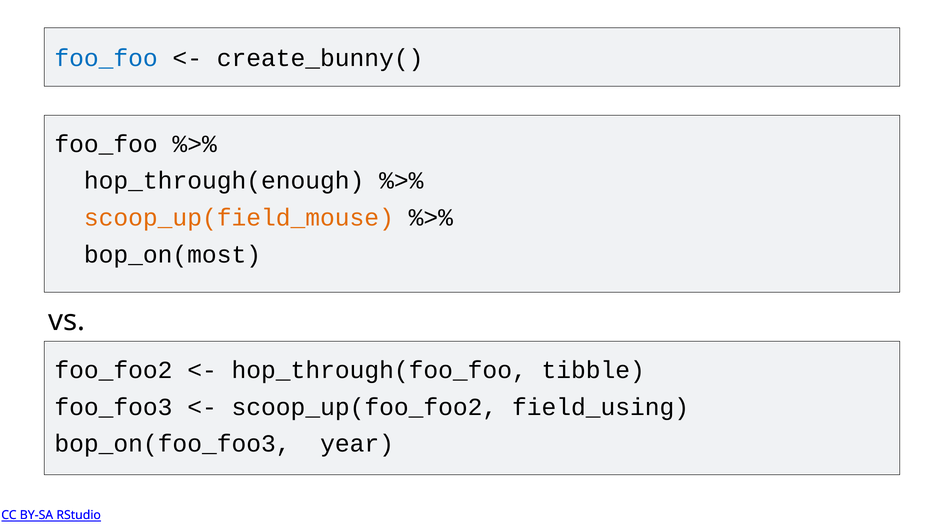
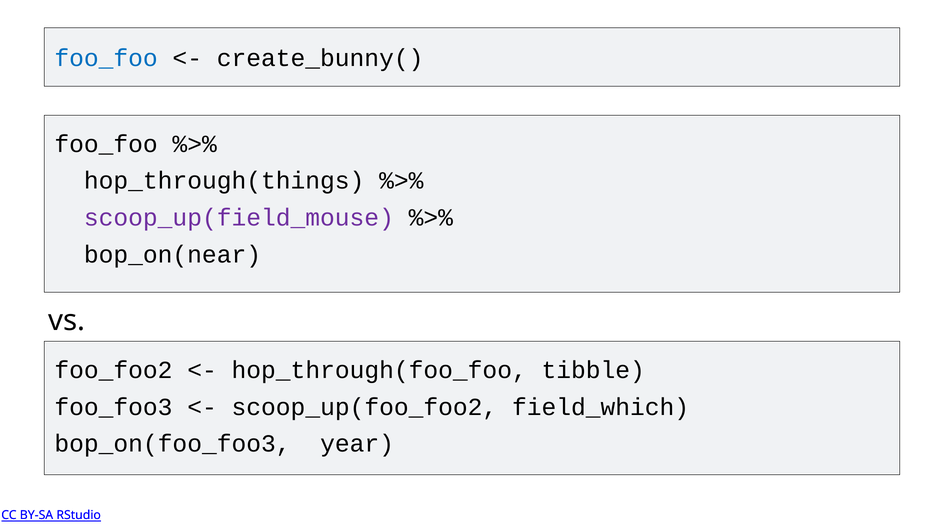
hop_through(enough: hop_through(enough -> hop_through(things
scoop_up(field_mouse colour: orange -> purple
bop_on(most: bop_on(most -> bop_on(near
field_using: field_using -> field_which
